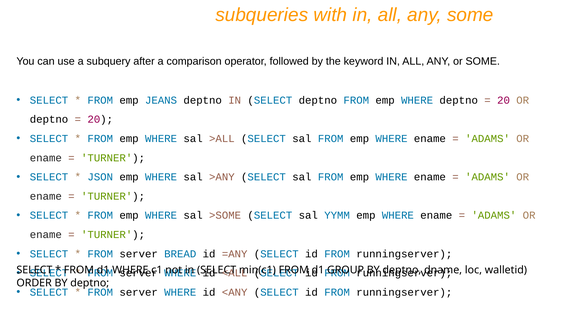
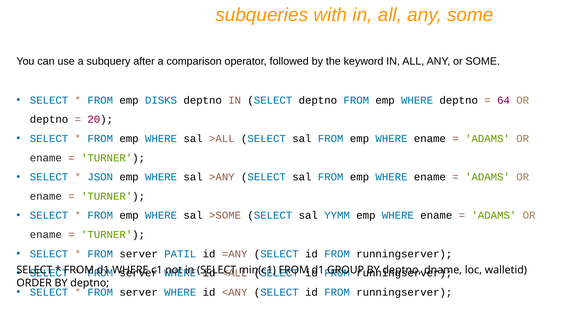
JEANS: JEANS -> DISKS
20 at (504, 100): 20 -> 64
BREAD: BREAD -> PATIL
